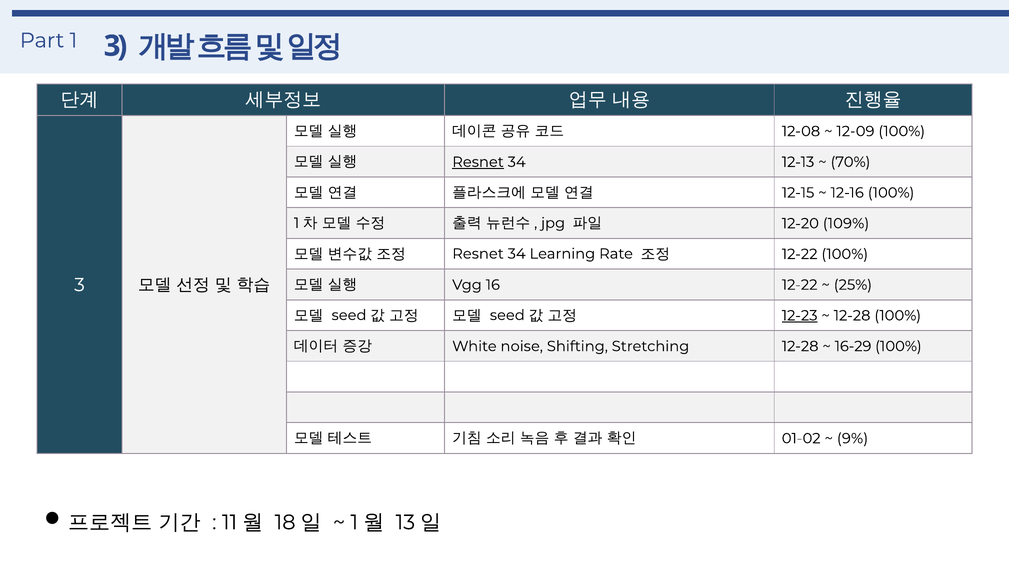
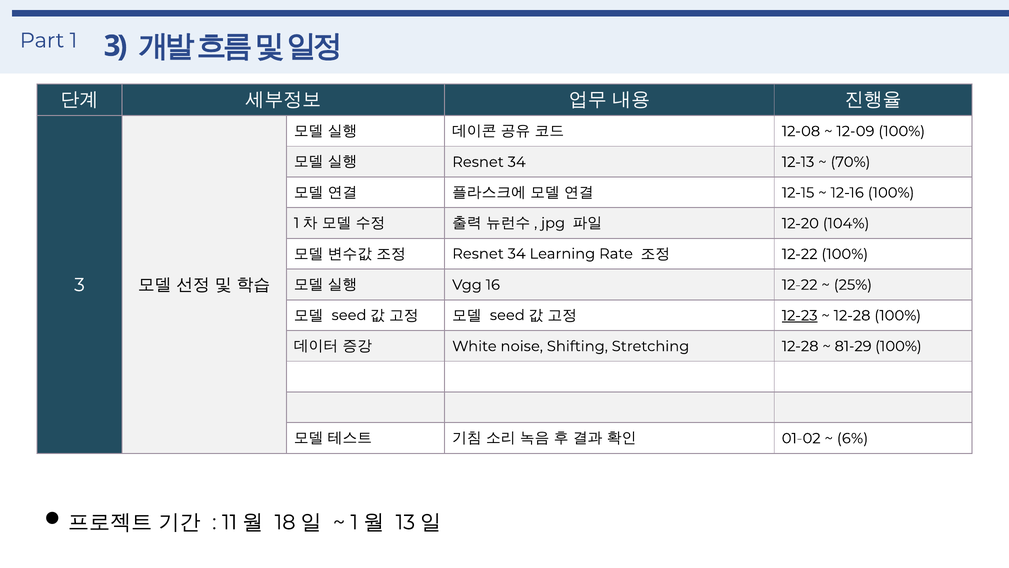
Resnet at (478, 162) underline: present -> none
109%: 109% -> 104%
16-29: 16-29 -> 81-29
9%: 9% -> 6%
